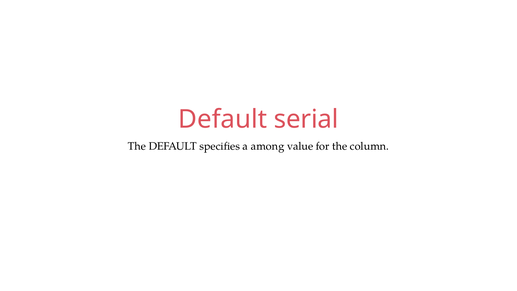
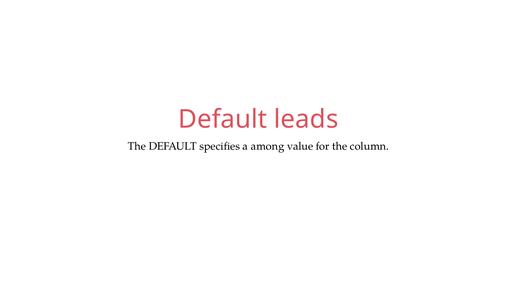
serial: serial -> leads
